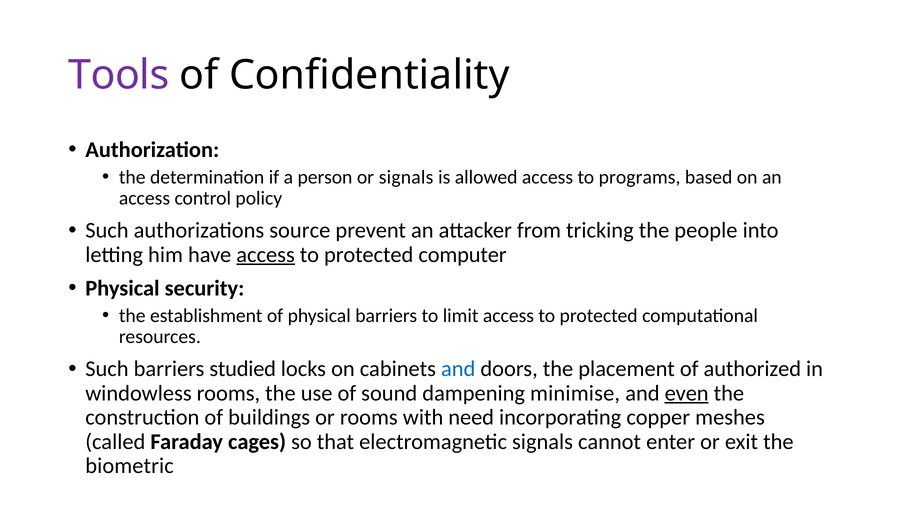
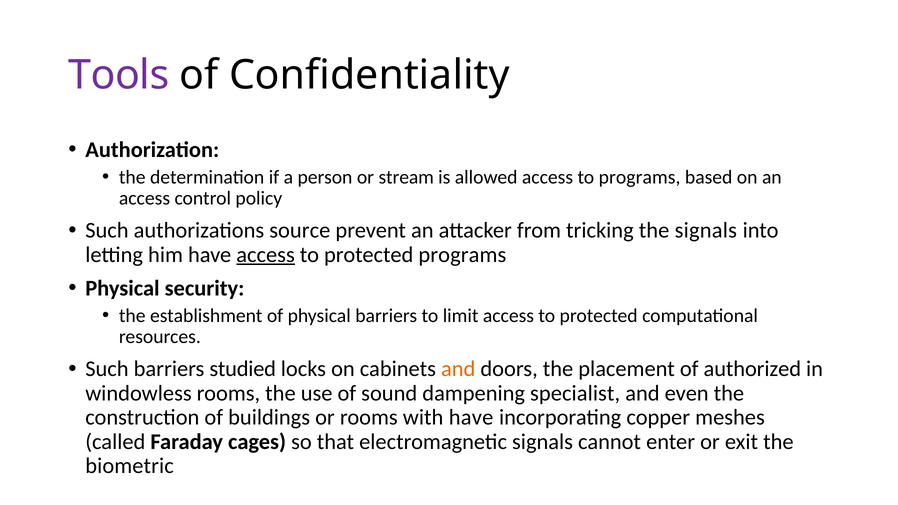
or signals: signals -> stream
the people: people -> signals
protected computer: computer -> programs
and at (458, 369) colour: blue -> orange
minimise: minimise -> specialist
even underline: present -> none
with need: need -> have
